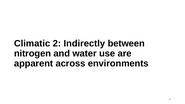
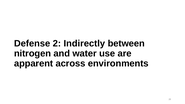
Climatic: Climatic -> Defense
